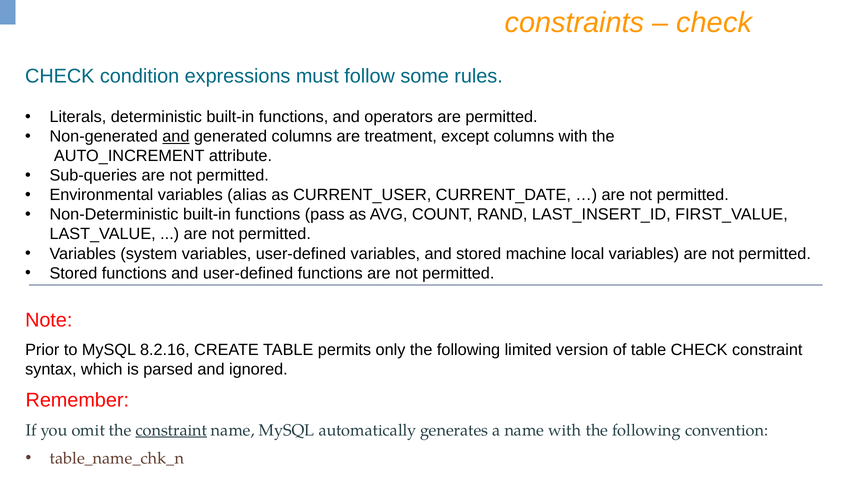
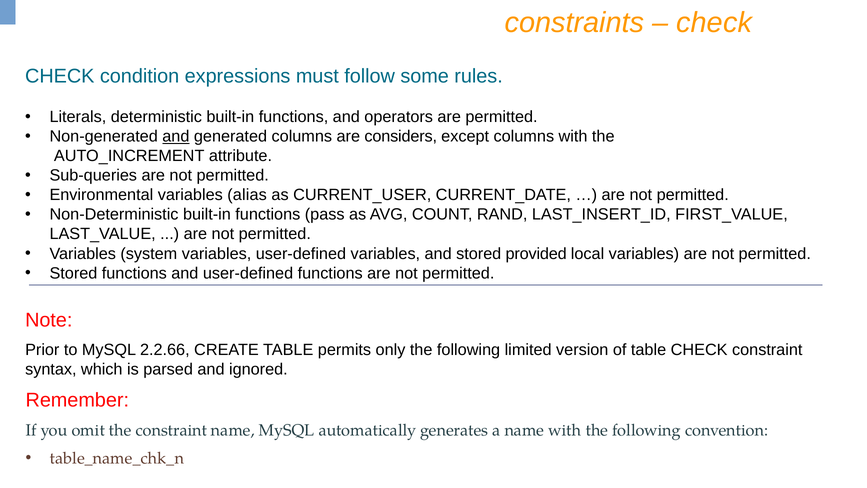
treatment: treatment -> considers
machine: machine -> provided
8.2.16: 8.2.16 -> 2.2.66
constraint at (171, 430) underline: present -> none
